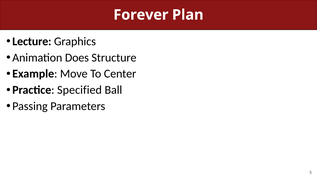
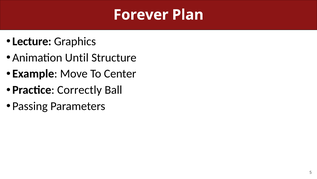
Does: Does -> Until
Specified: Specified -> Correctly
